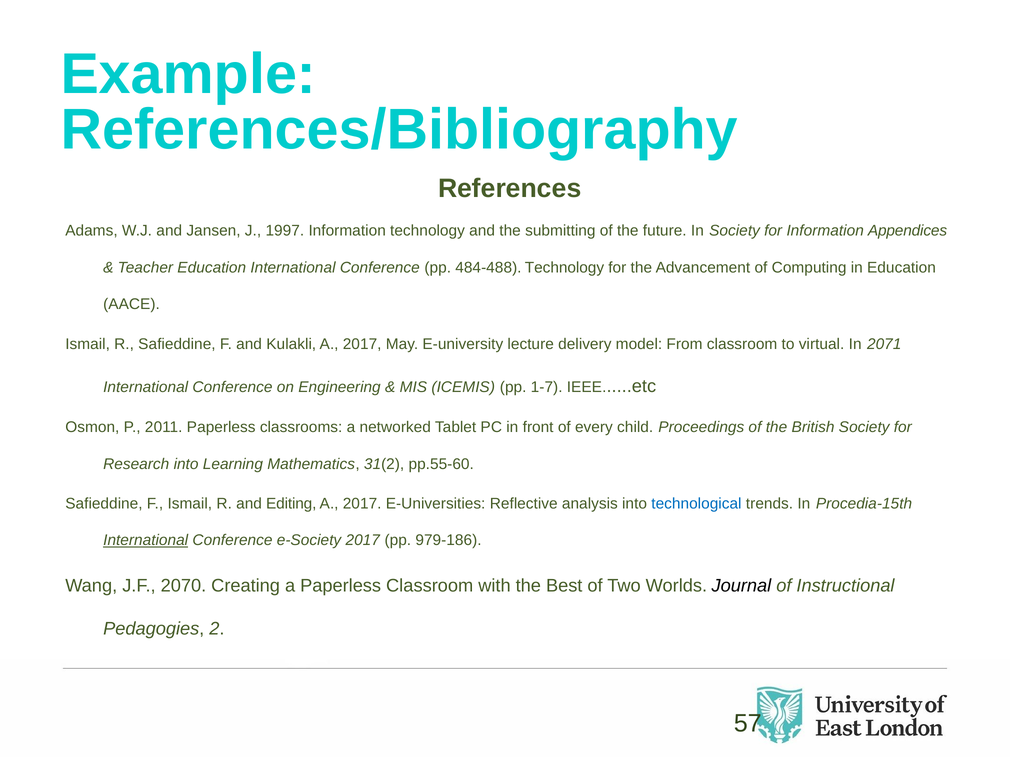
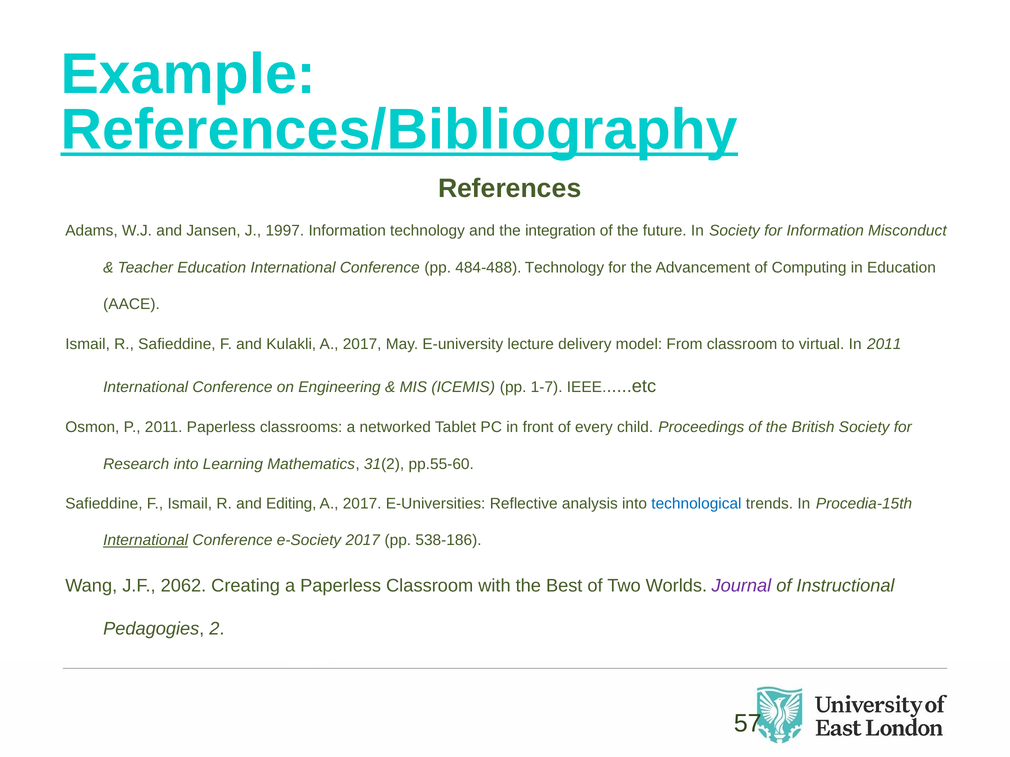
References/Bibliography underline: none -> present
submitting: submitting -> integration
Appendices: Appendices -> Misconduct
In 2071: 2071 -> 2011
979-186: 979-186 -> 538-186
2070: 2070 -> 2062
Journal colour: black -> purple
